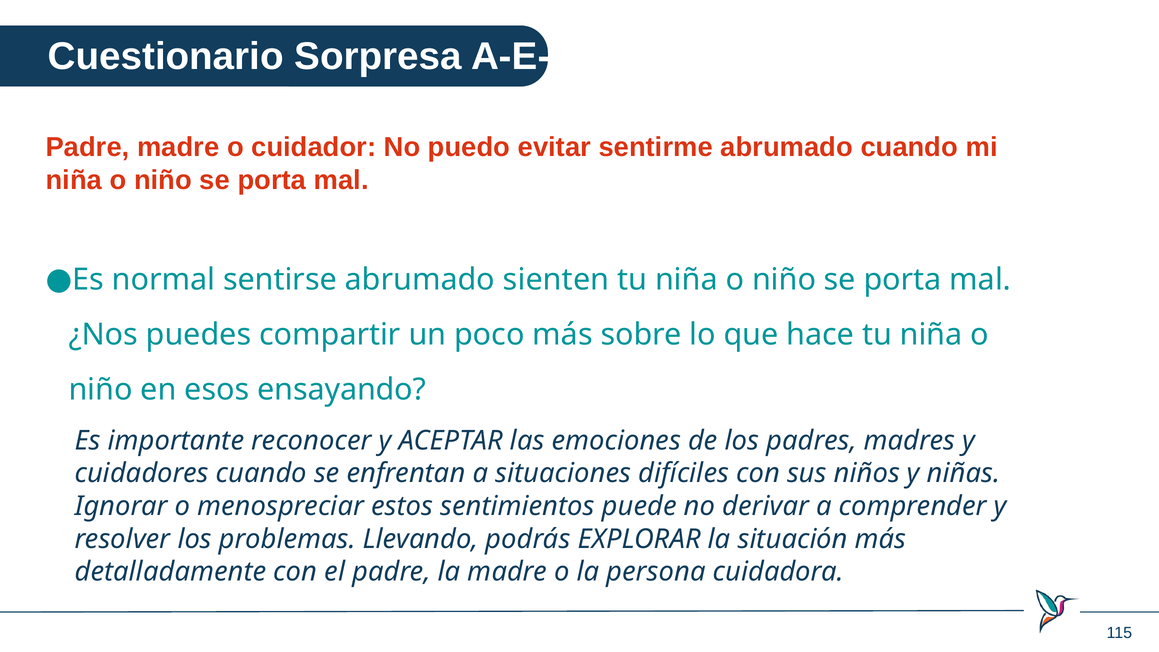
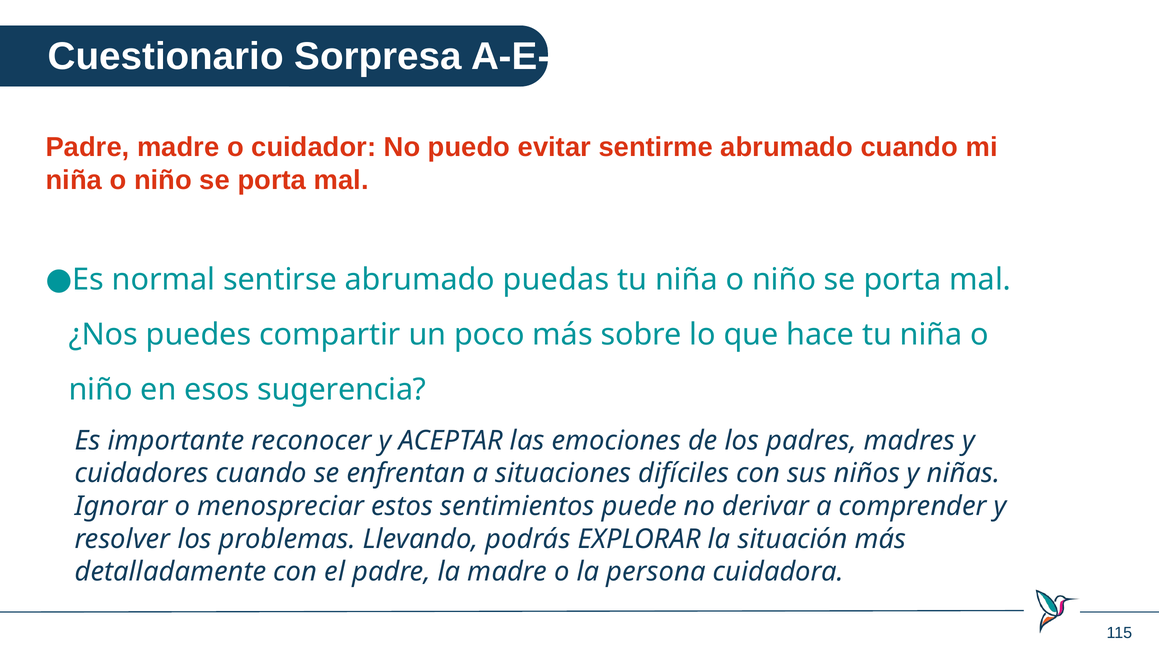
sienten: sienten -> puedas
ensayando: ensayando -> sugerencia
